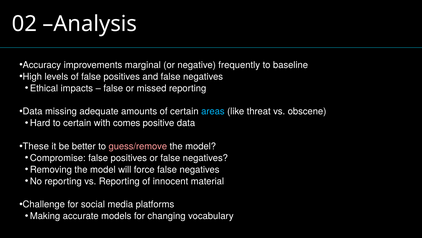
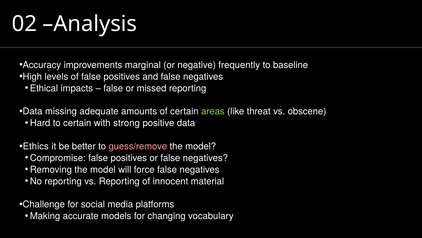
areas colour: light blue -> light green
comes: comes -> strong
These: These -> Ethics
